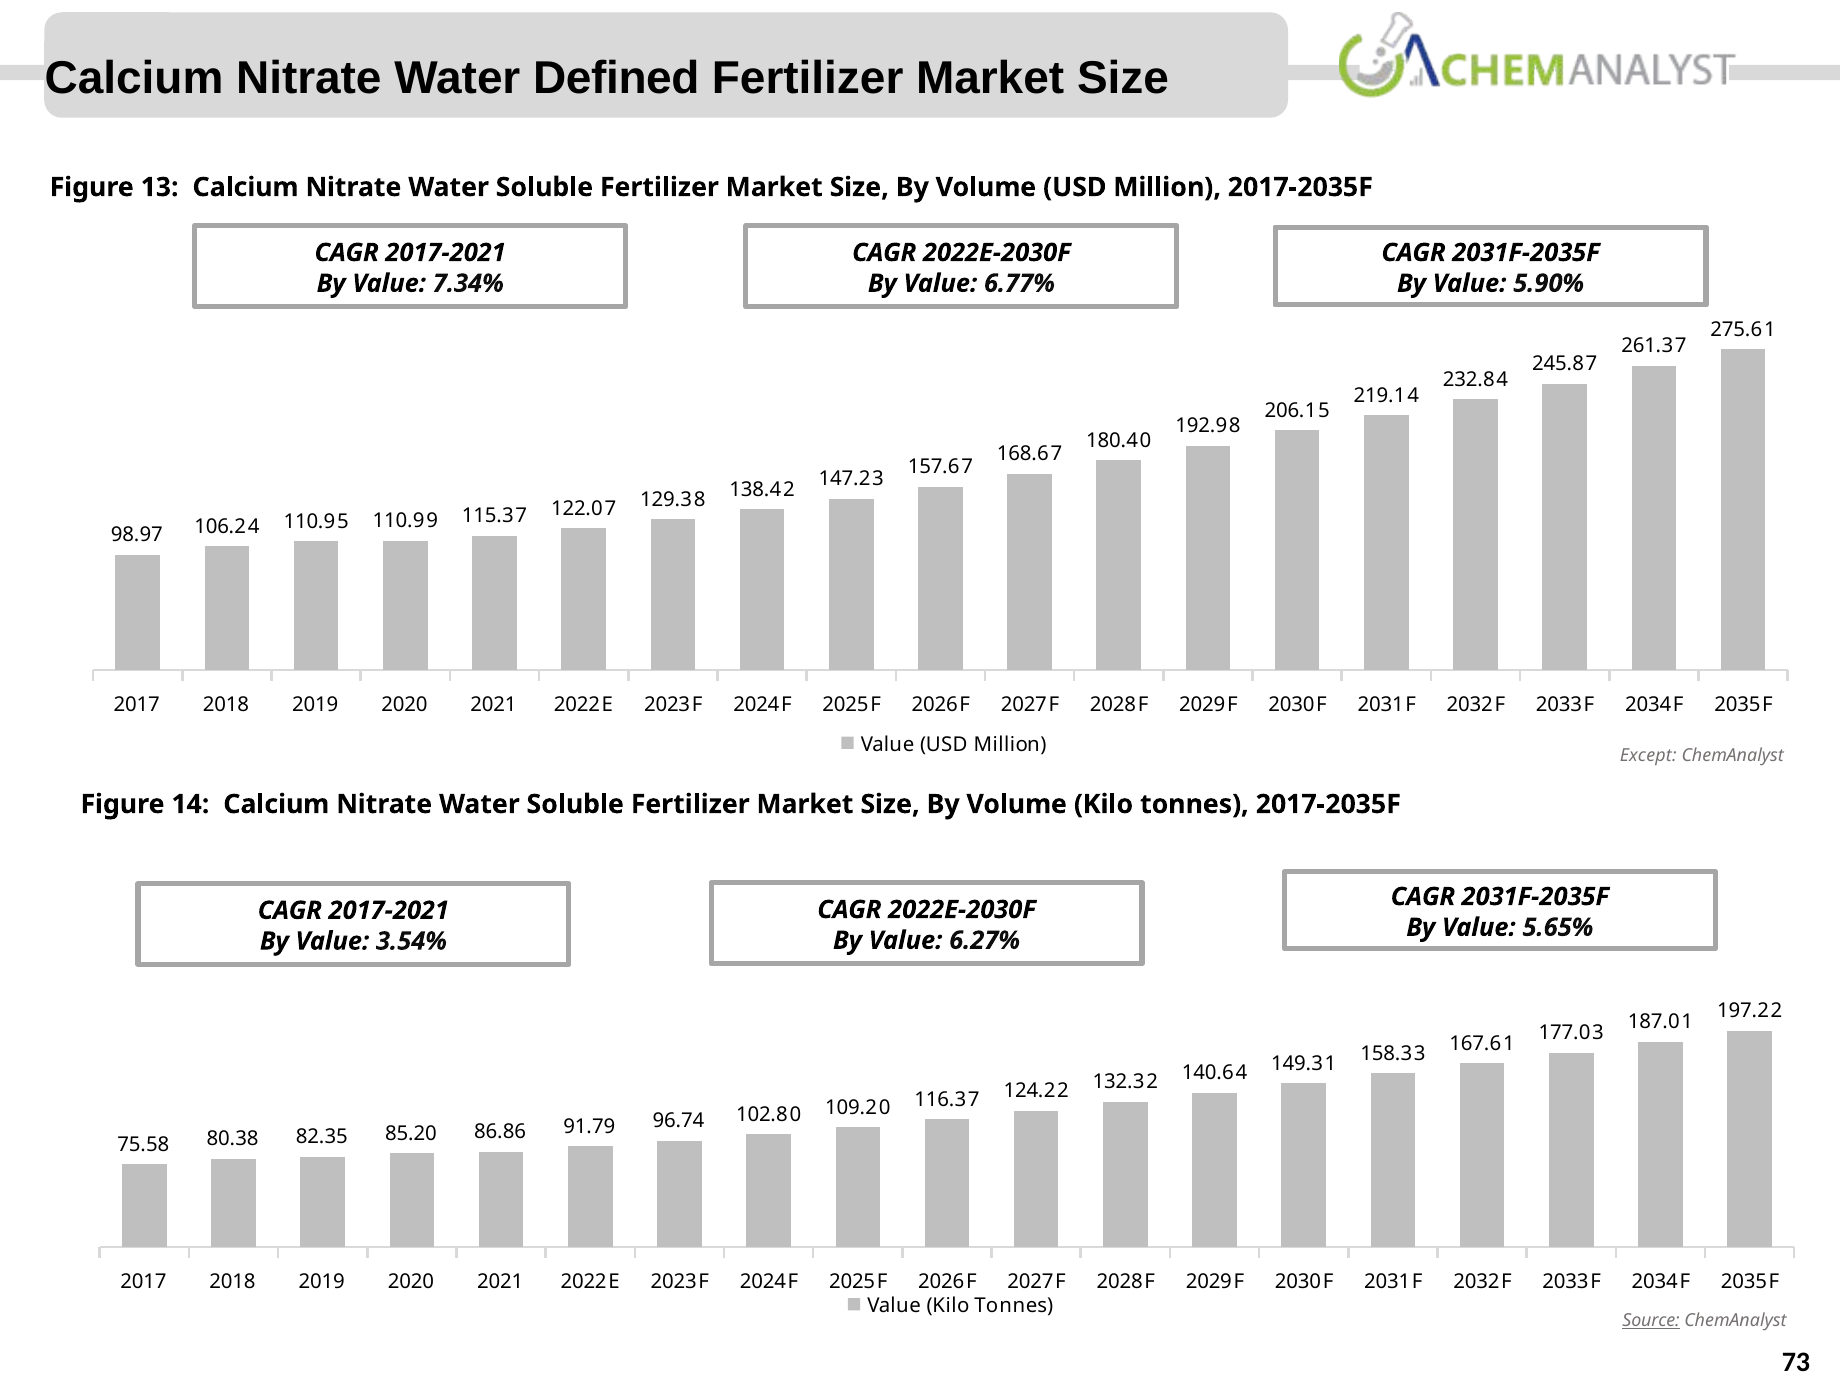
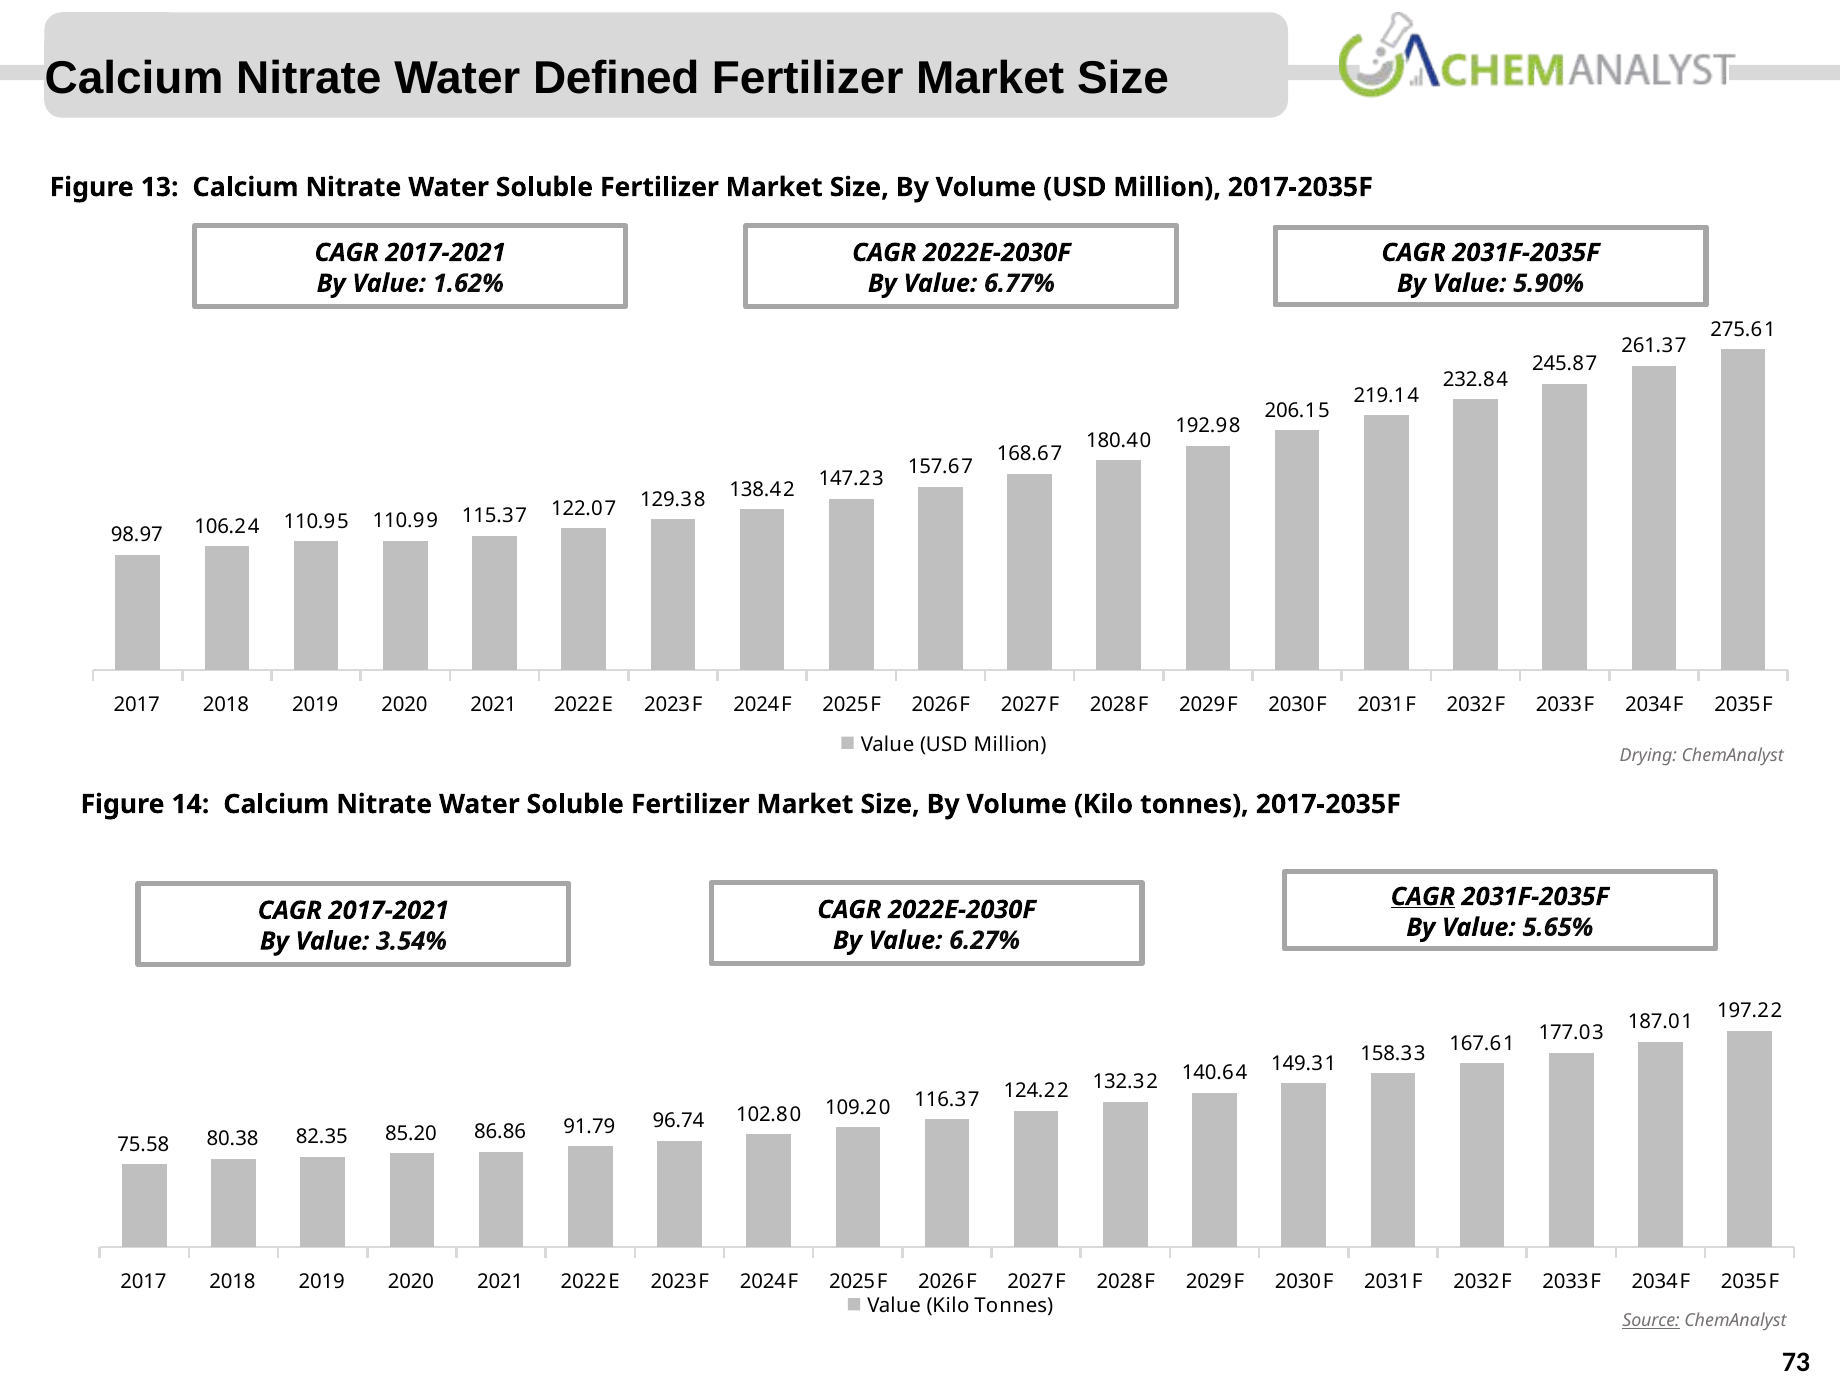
7.34%: 7.34% -> 1.62%
Except: Except -> Drying
CAGR at (1423, 897) underline: none -> present
